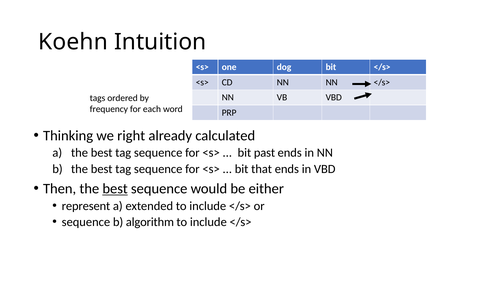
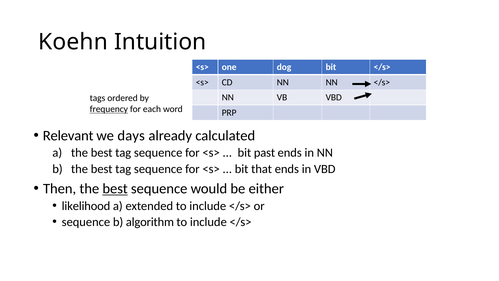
frequency underline: none -> present
Thinking: Thinking -> Relevant
right: right -> days
represent: represent -> likelihood
